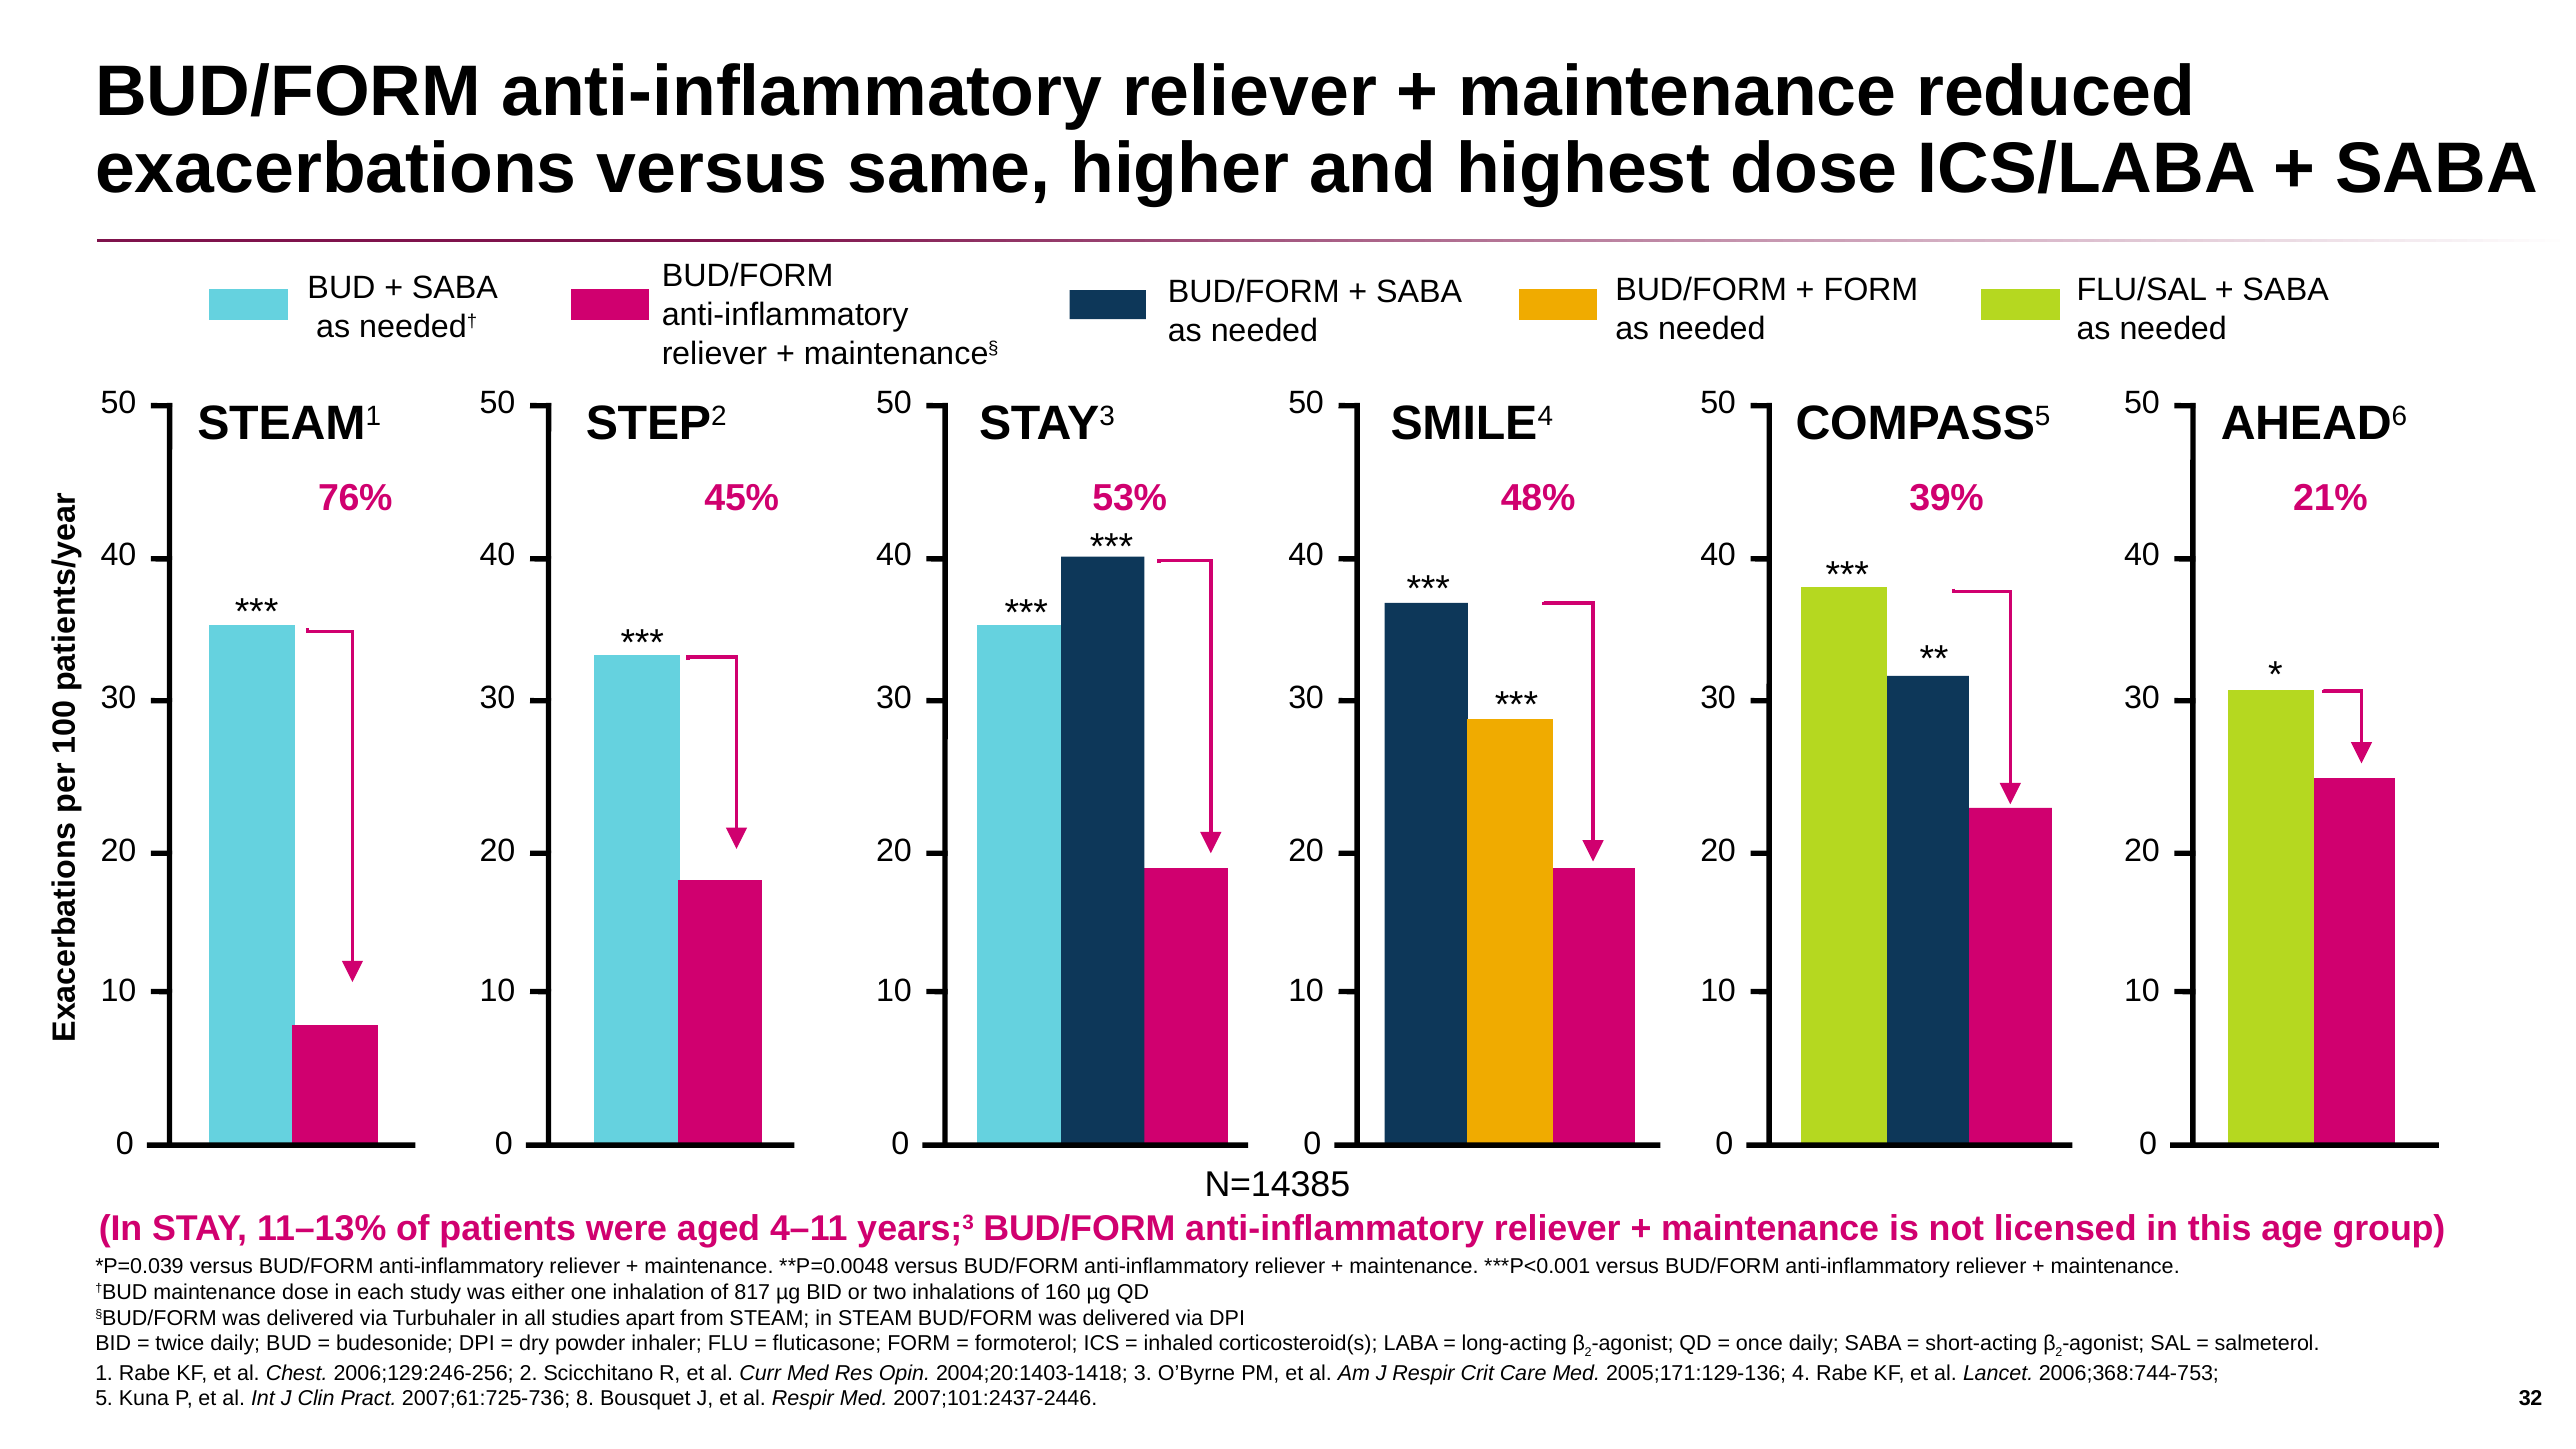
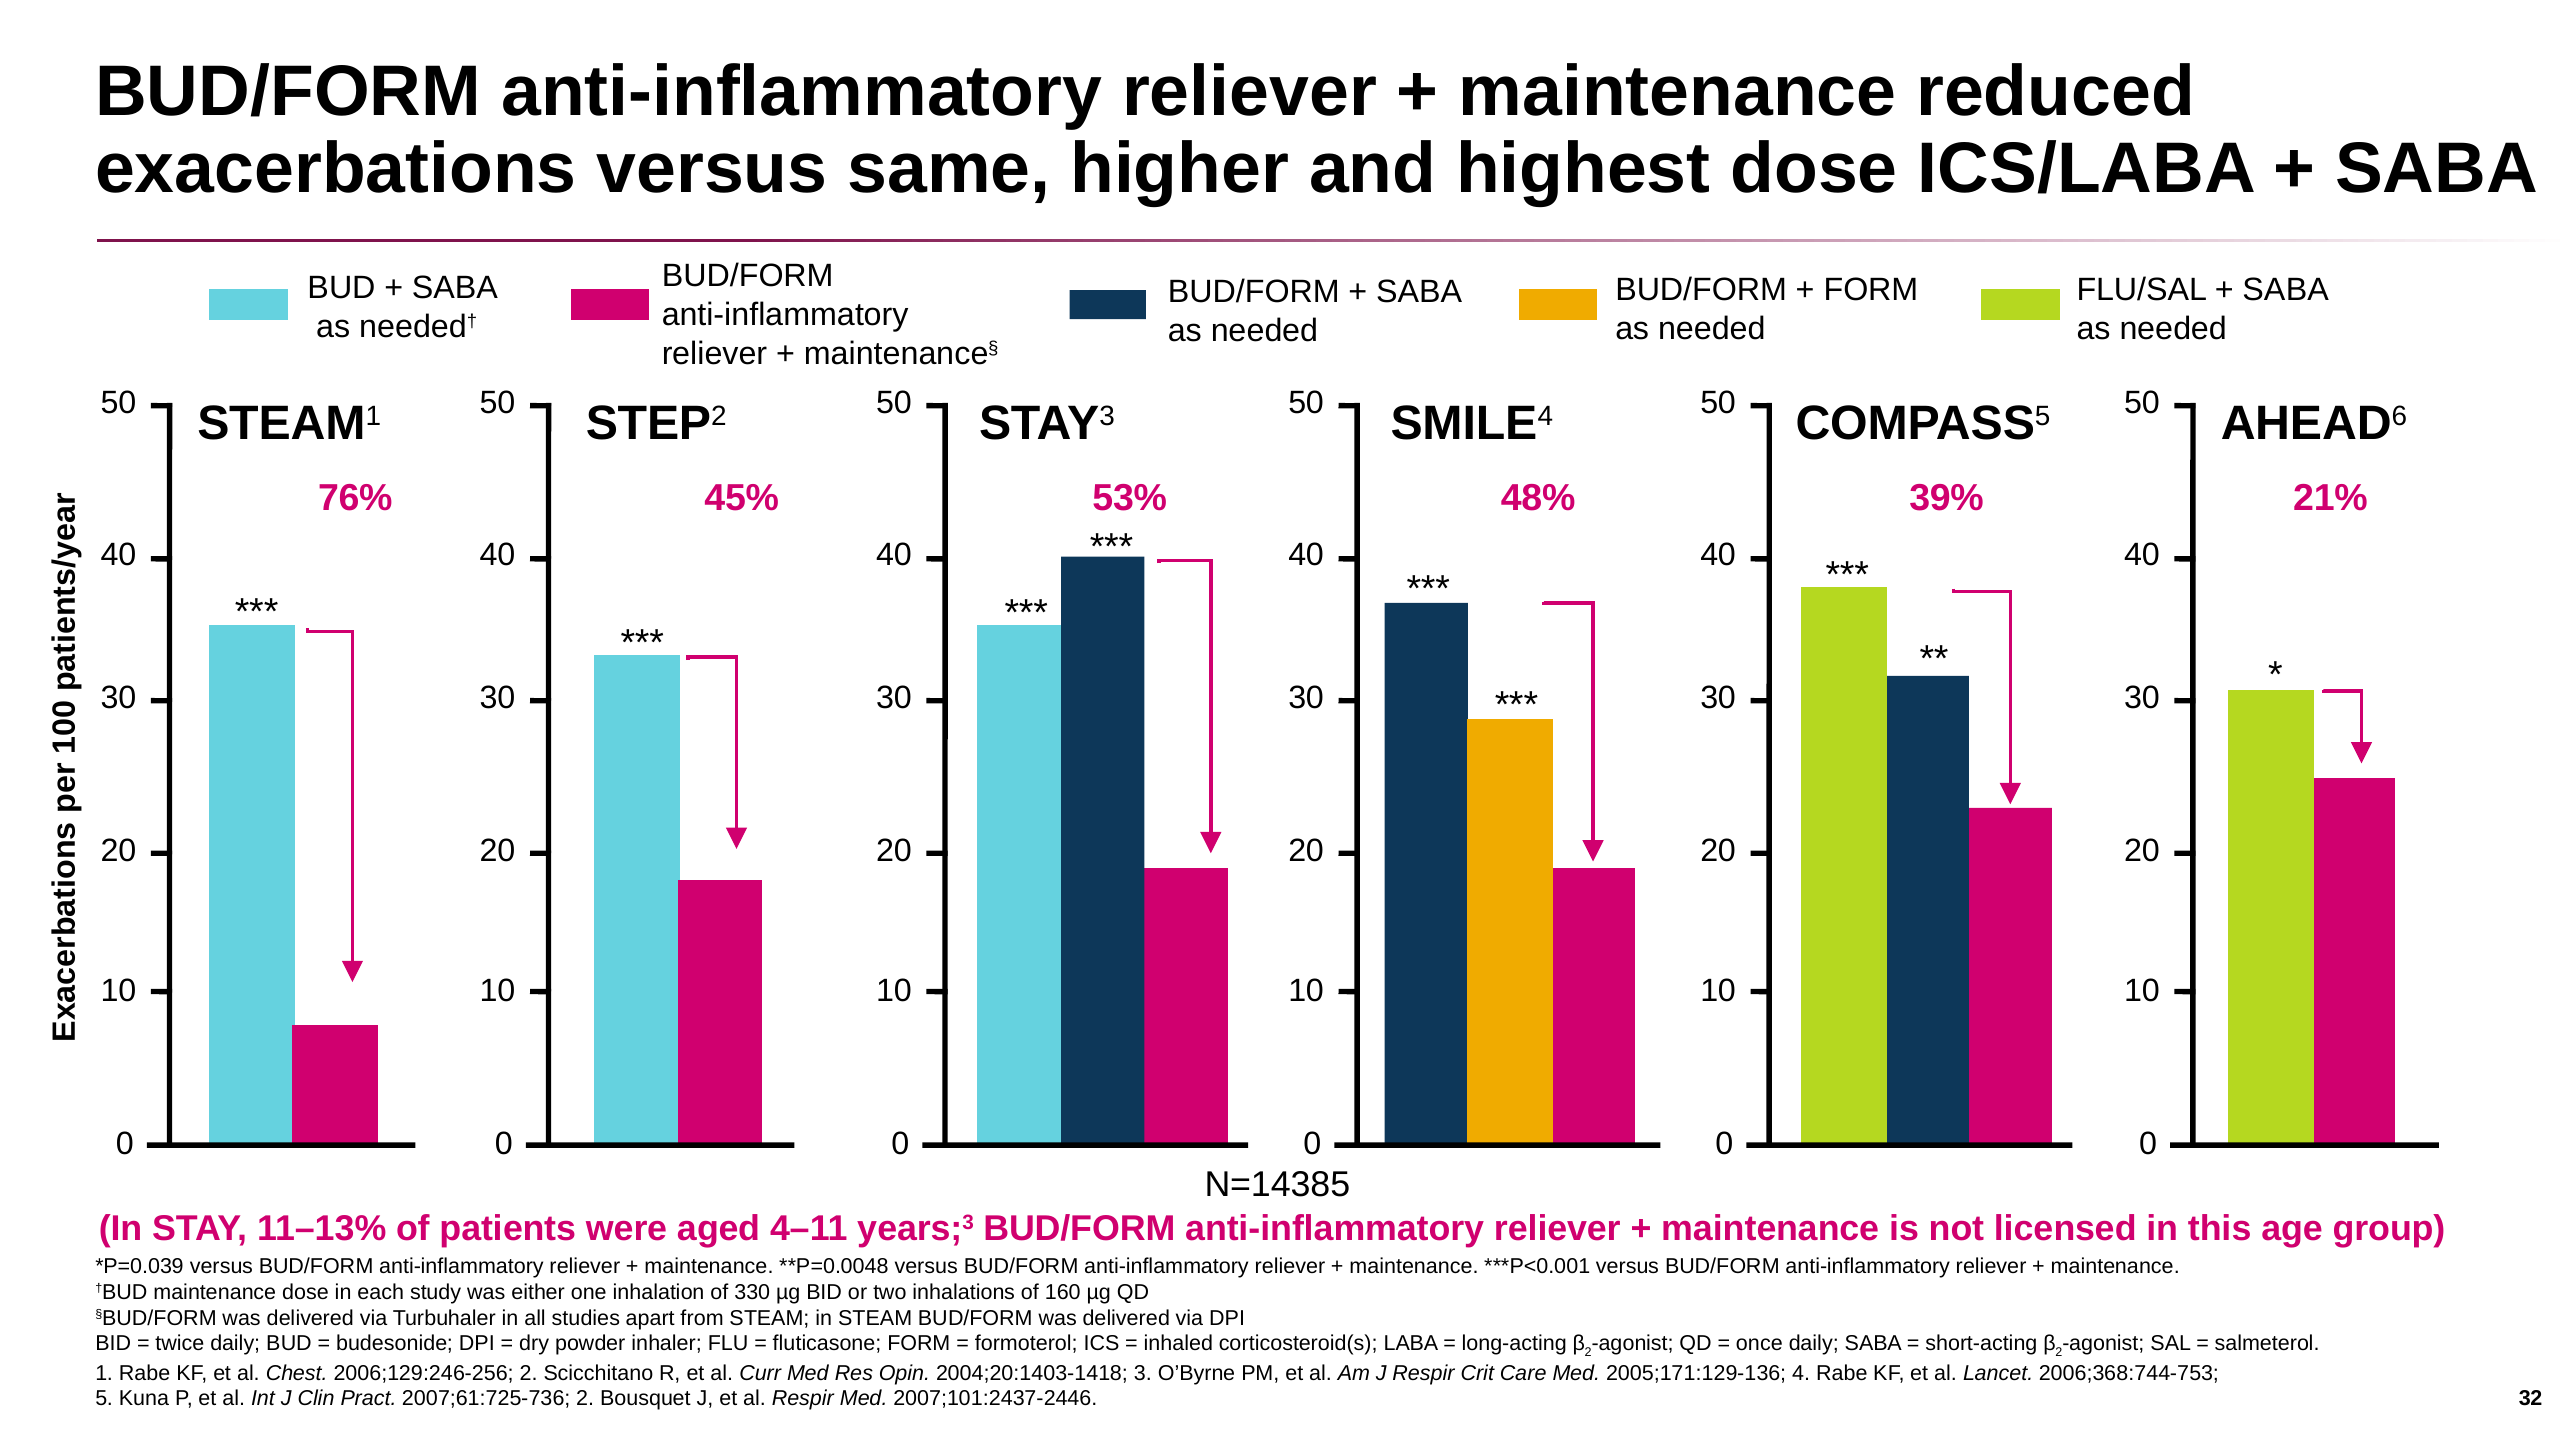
817: 817 -> 330
2007;61:725-736 8: 8 -> 2
